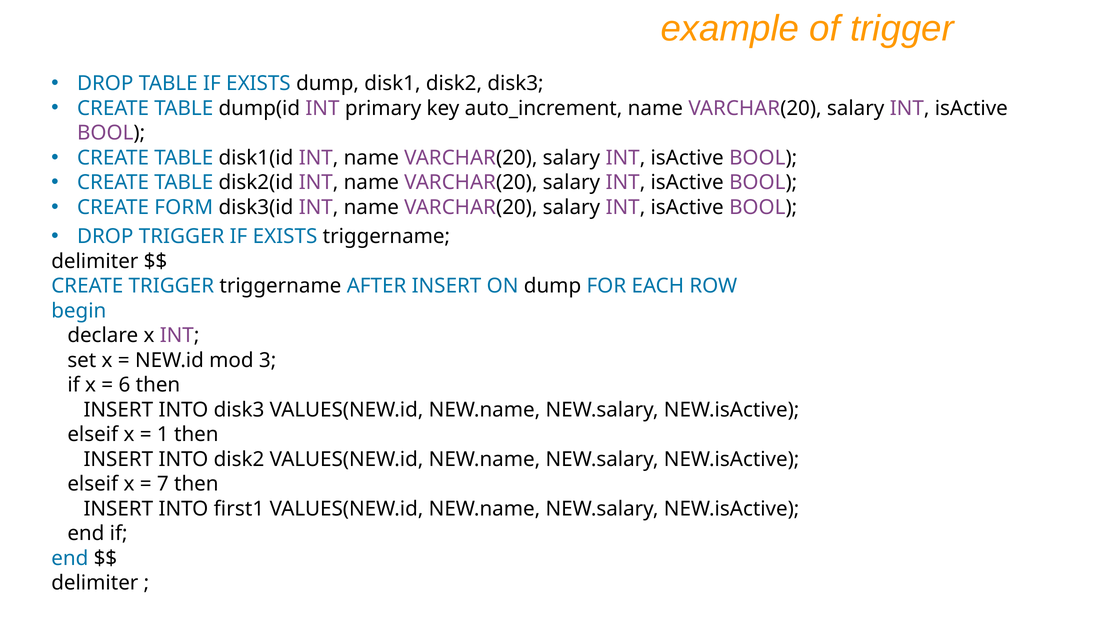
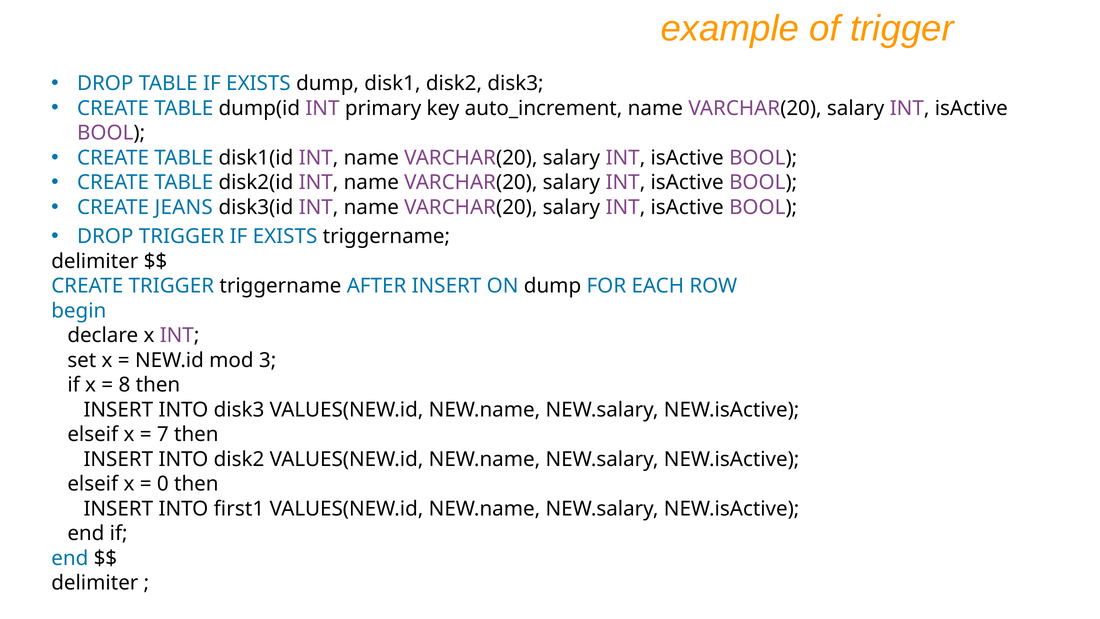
FORM: FORM -> JEANS
6: 6 -> 8
1: 1 -> 7
7: 7 -> 0
